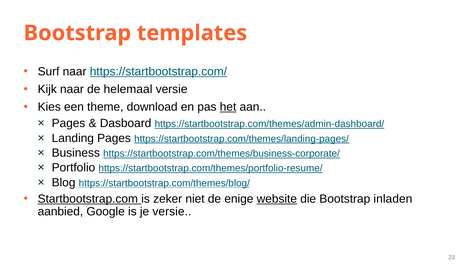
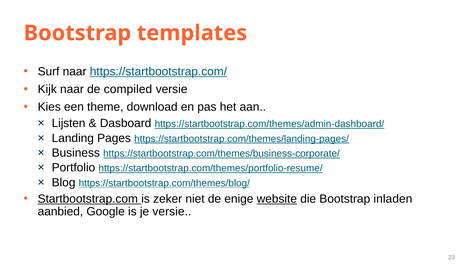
helemaal: helemaal -> compiled
het underline: present -> none
Pages at (69, 123): Pages -> Lijsten
